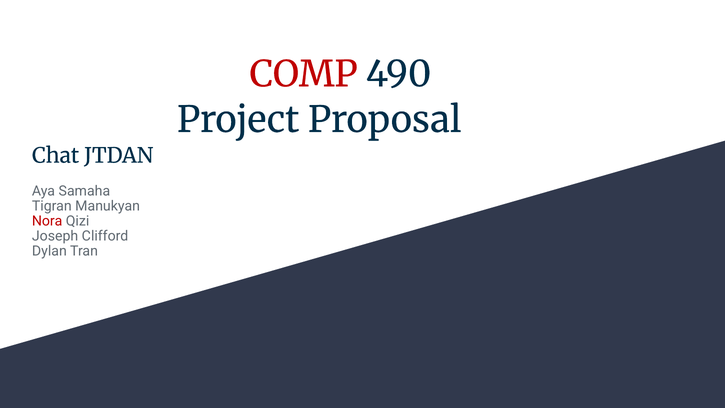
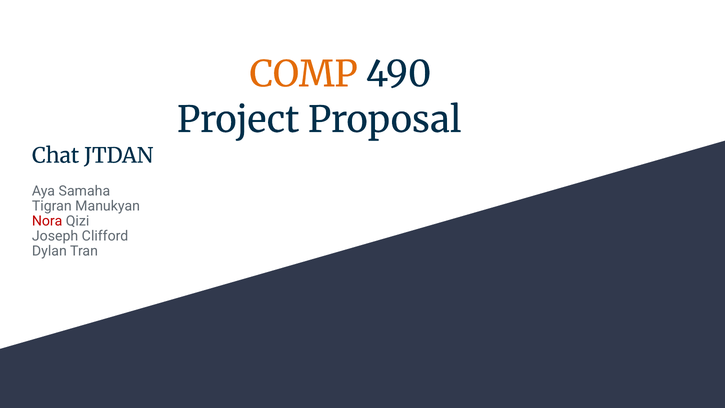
COMP colour: red -> orange
